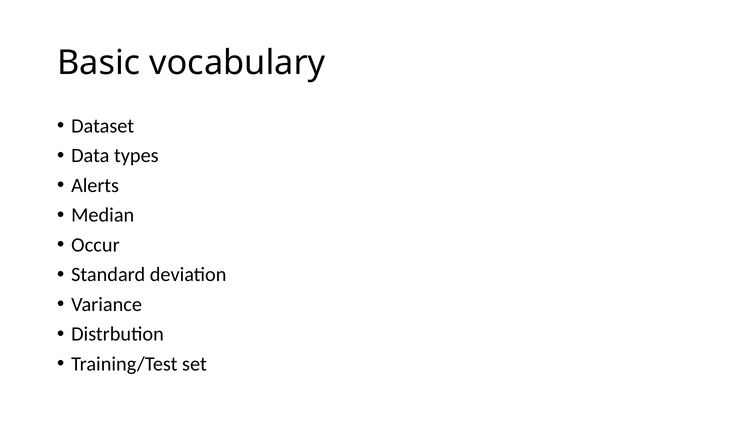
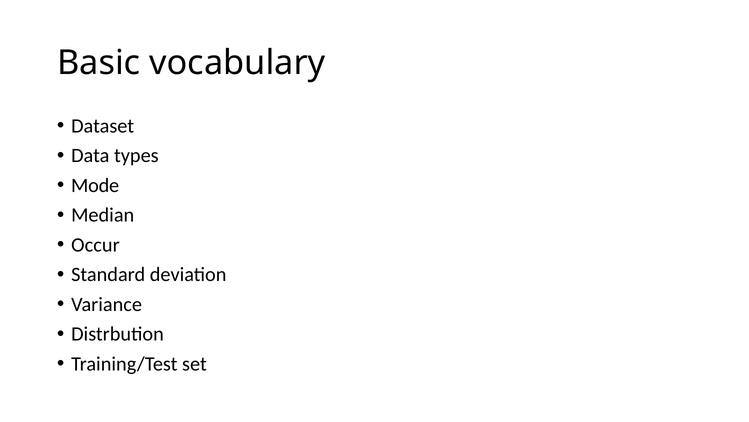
Alerts: Alerts -> Mode
